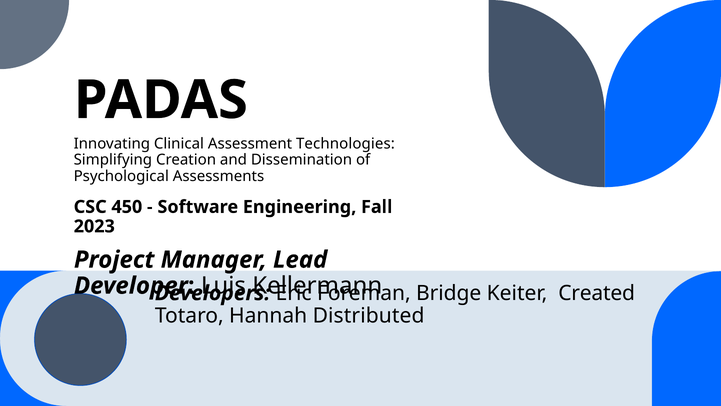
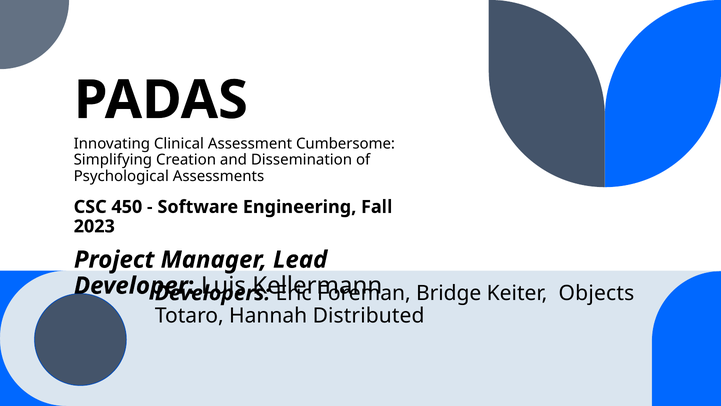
Technologies: Technologies -> Cumbersome
Created: Created -> Objects
